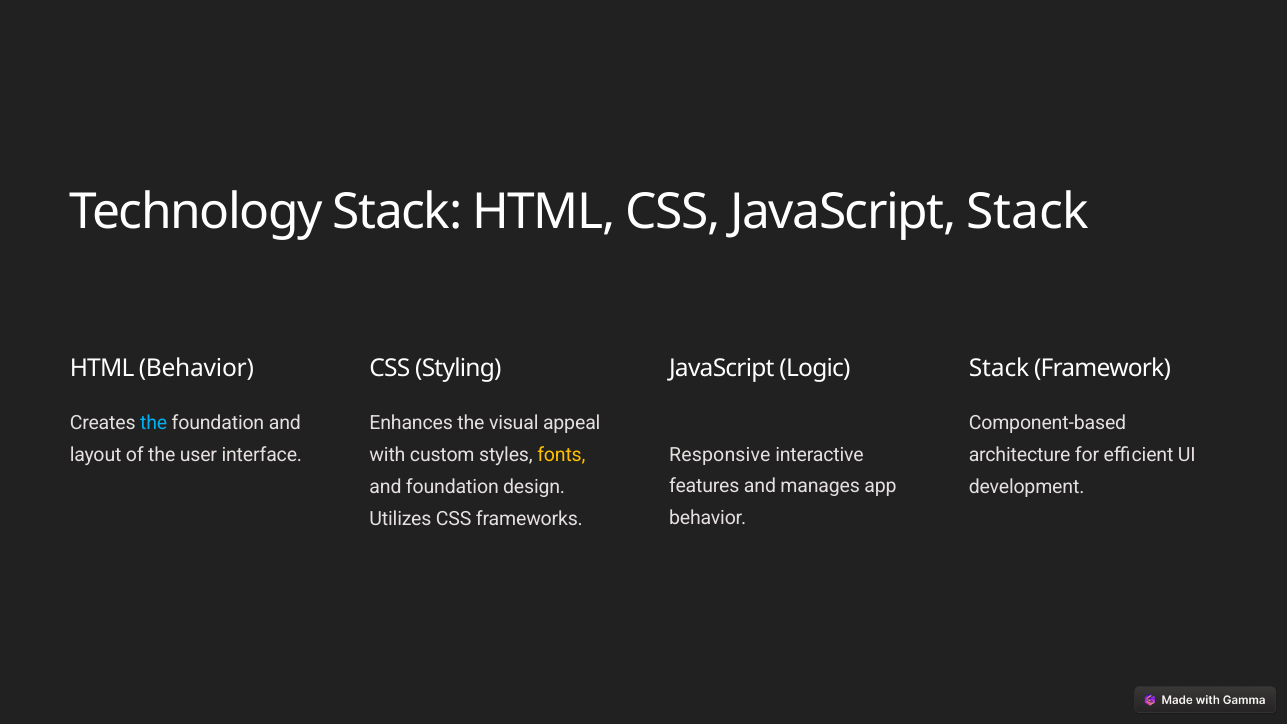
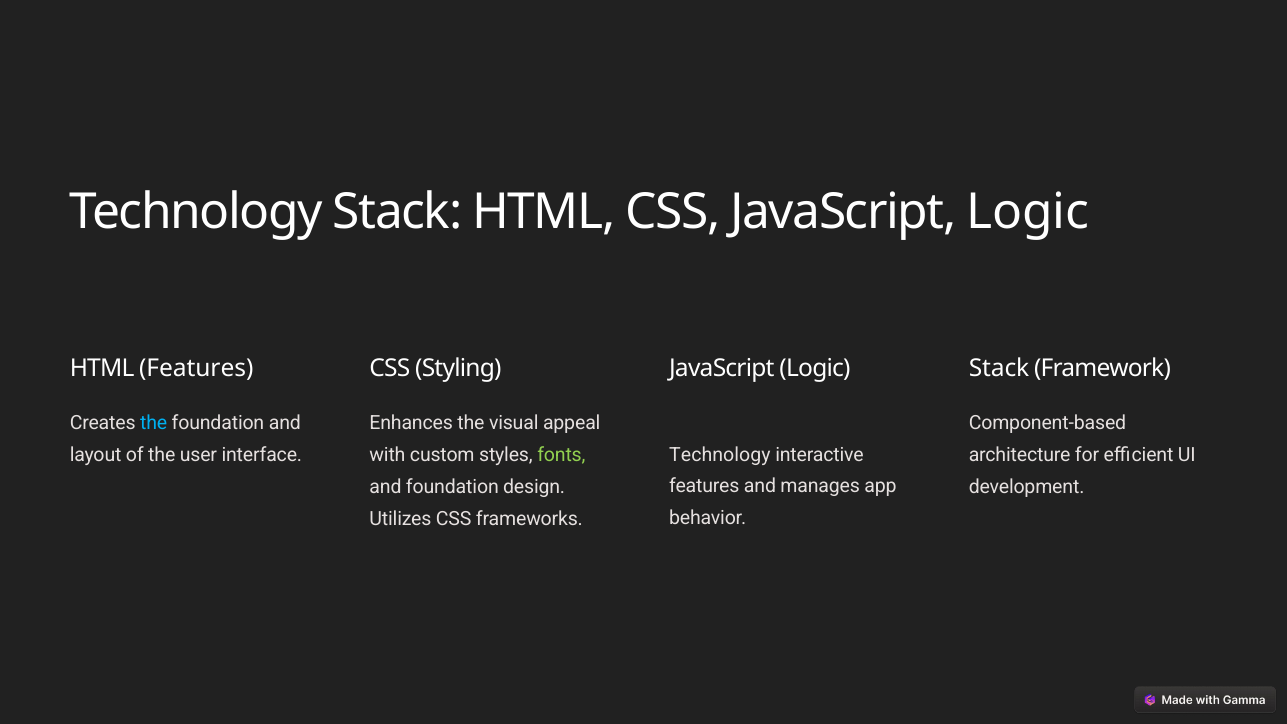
CSS JavaScript Stack: Stack -> Logic
HTML Behavior: Behavior -> Features
Responsive at (720, 455): Responsive -> Technology
fonts colour: yellow -> light green
